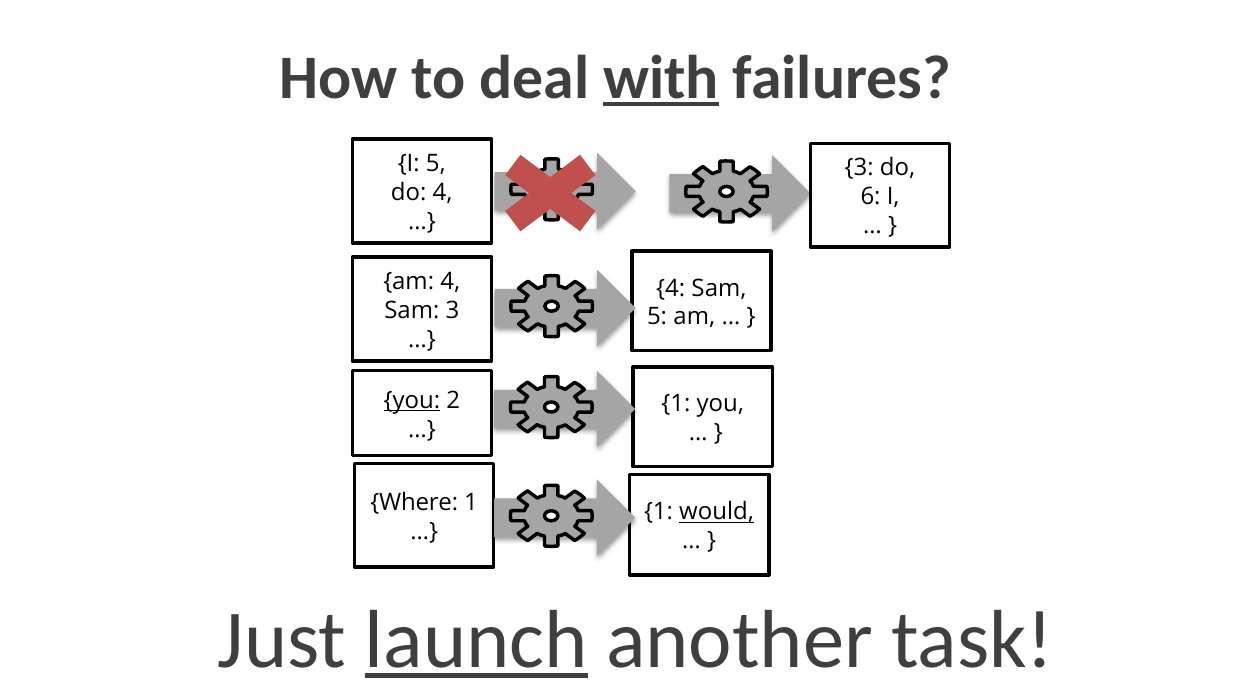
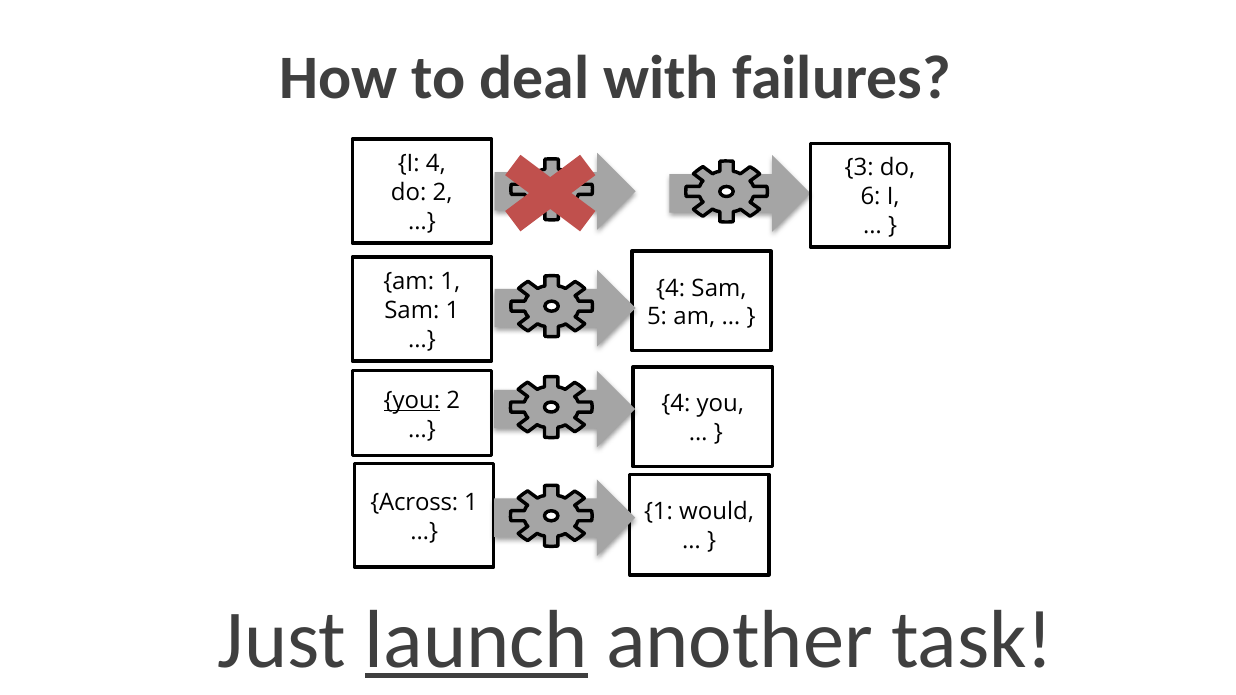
with underline: present -> none
I 5: 5 -> 4
do 4: 4 -> 2
am 4: 4 -> 1
Sam 3: 3 -> 1
1 at (676, 404): 1 -> 4
Where: Where -> Across
would underline: present -> none
